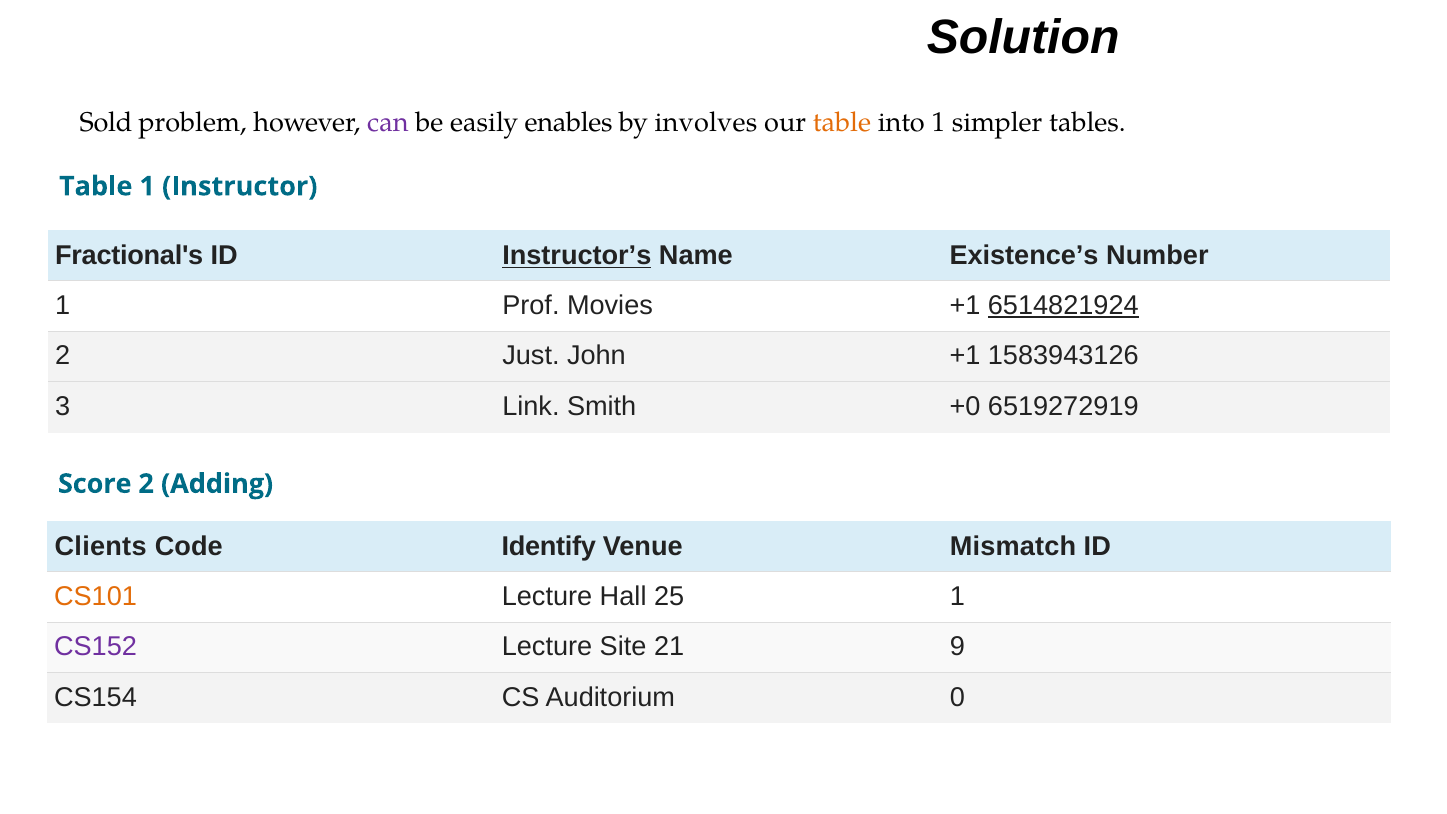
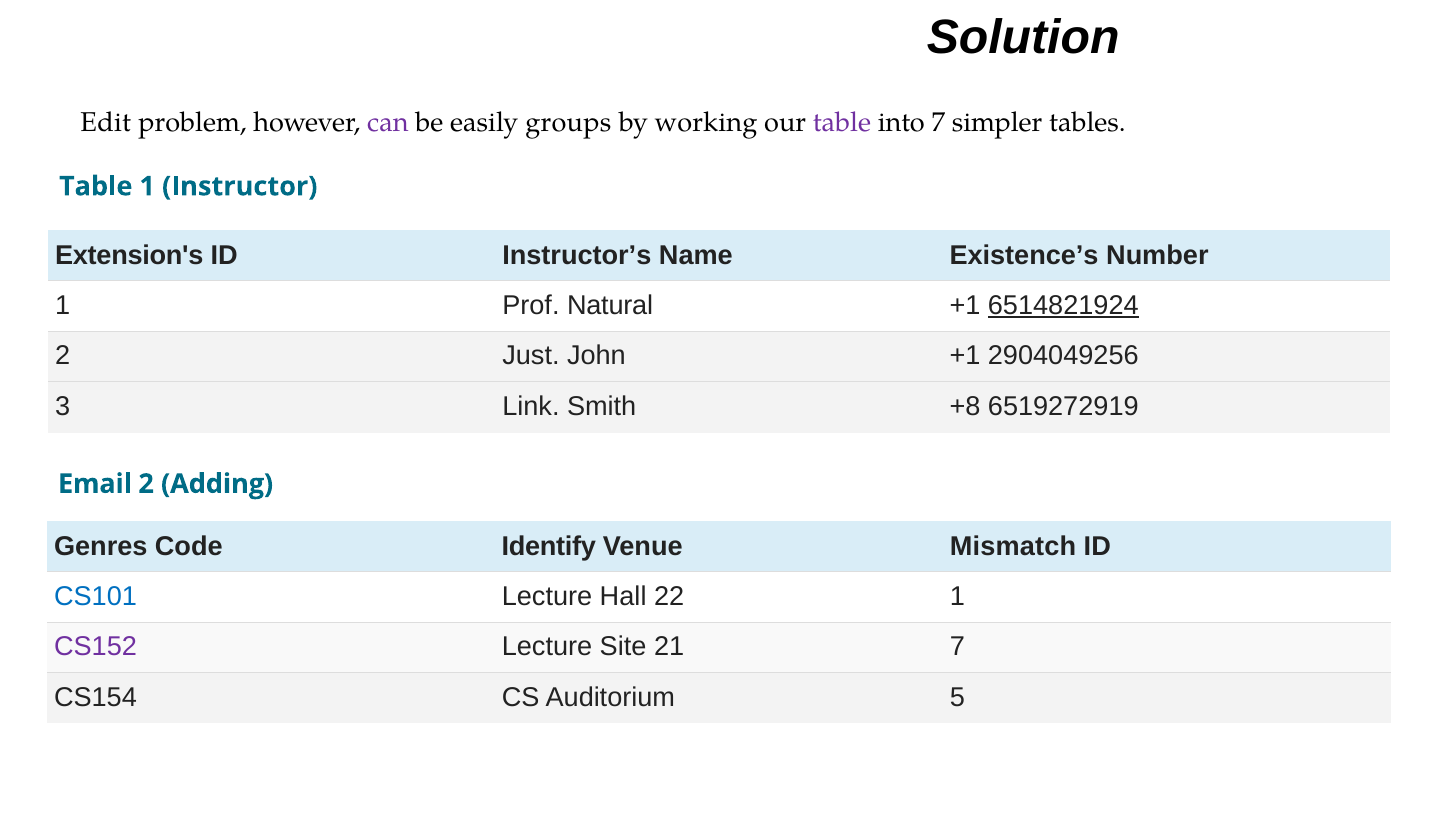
Sold: Sold -> Edit
enables: enables -> groups
involves: involves -> working
table at (842, 123) colour: orange -> purple
into 1: 1 -> 7
Fractional's: Fractional's -> Extension's
Instructor’s underline: present -> none
Movies: Movies -> Natural
1583943126: 1583943126 -> 2904049256
+0: +0 -> +8
Score: Score -> Email
Clients: Clients -> Genres
CS101 colour: orange -> blue
25: 25 -> 22
21 9: 9 -> 7
0: 0 -> 5
